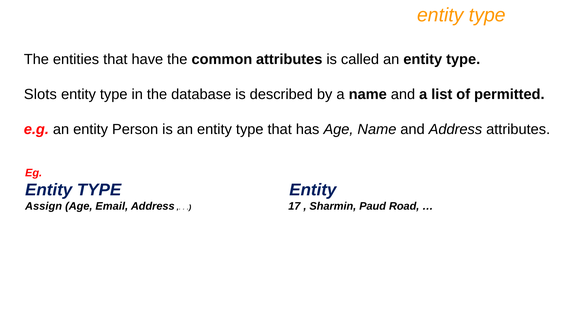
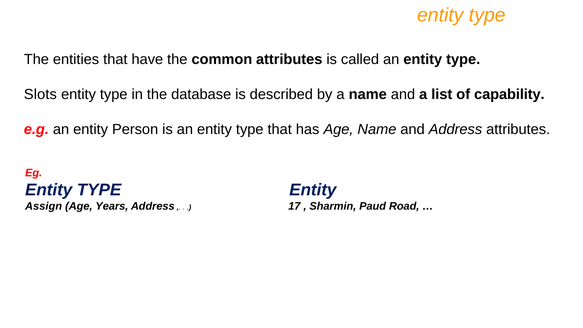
permitted: permitted -> capability
Email: Email -> Years
